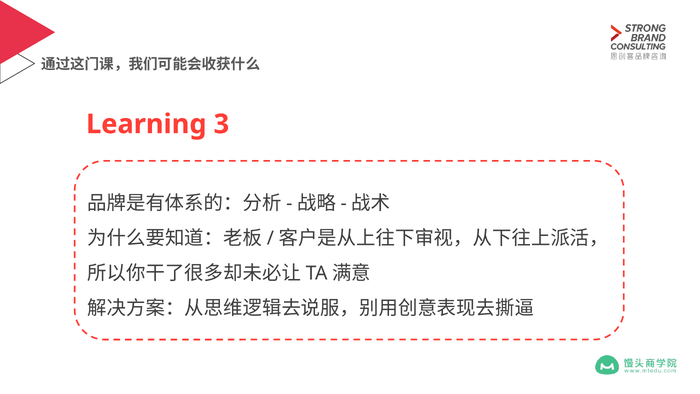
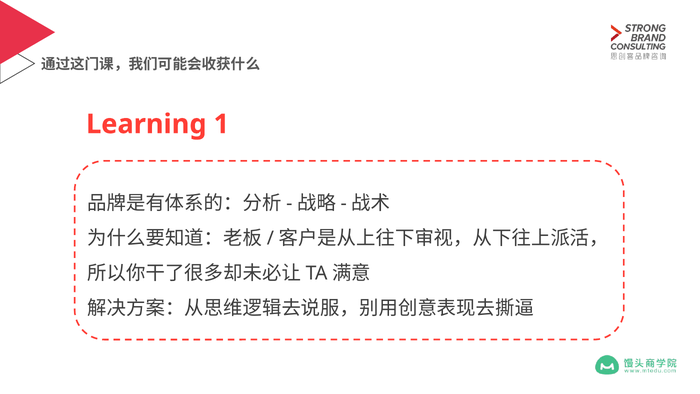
3: 3 -> 1
